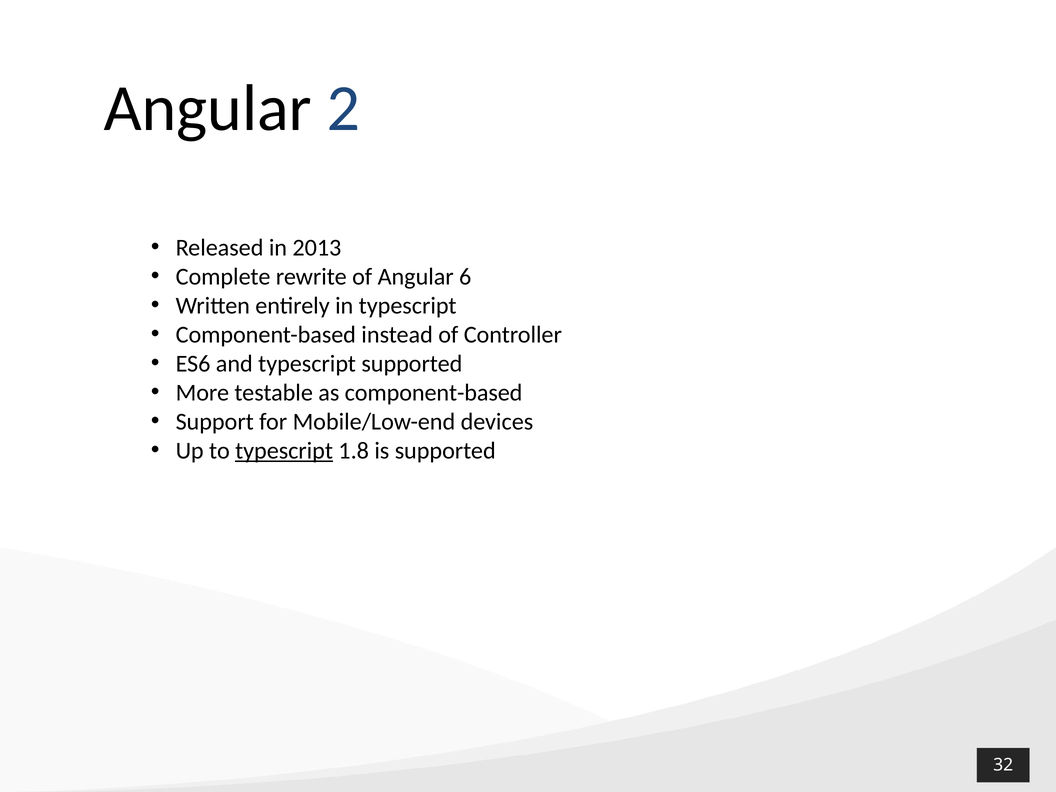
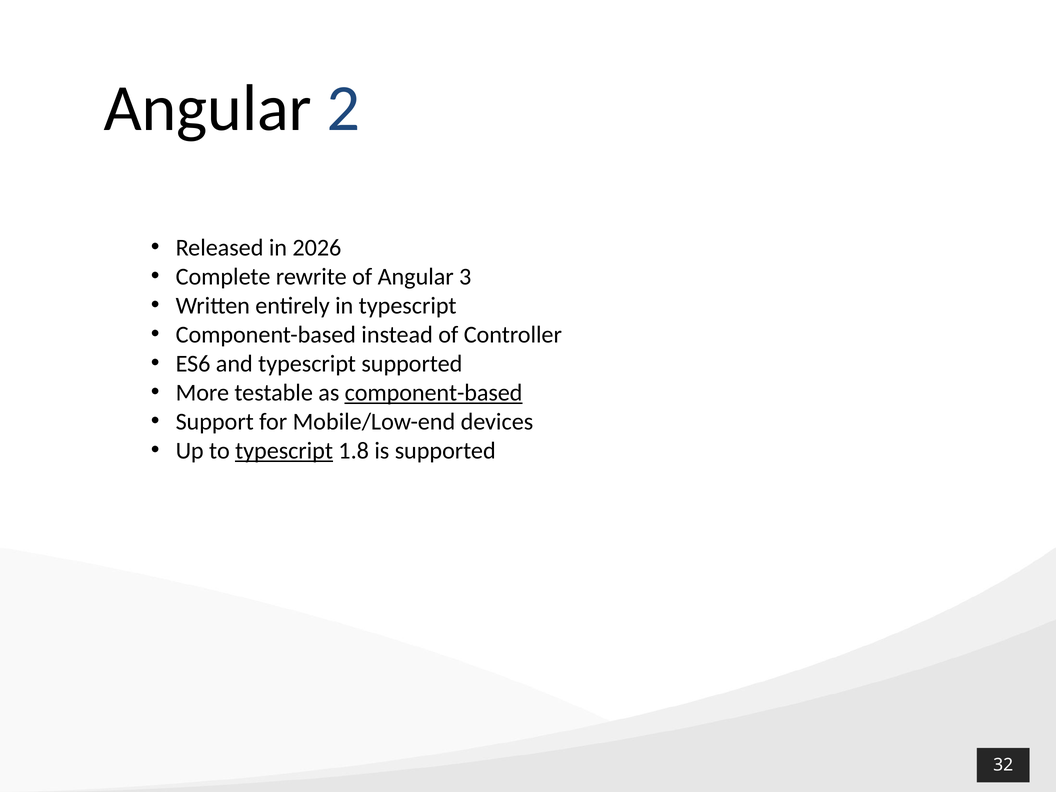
2013: 2013 -> 2026
6: 6 -> 3
component-based at (434, 393) underline: none -> present
